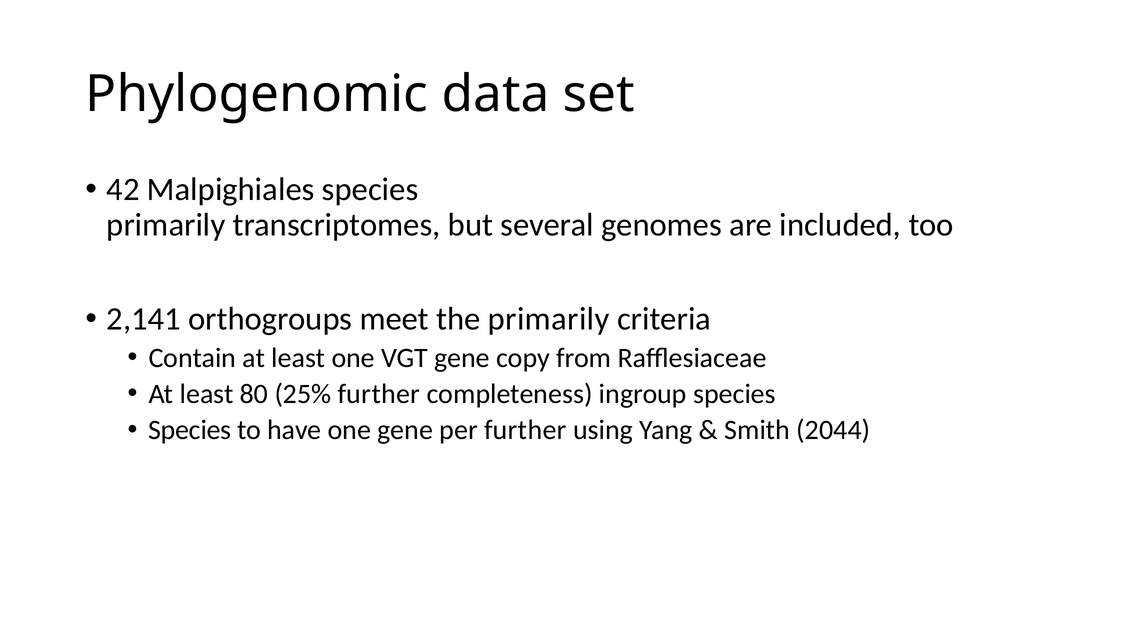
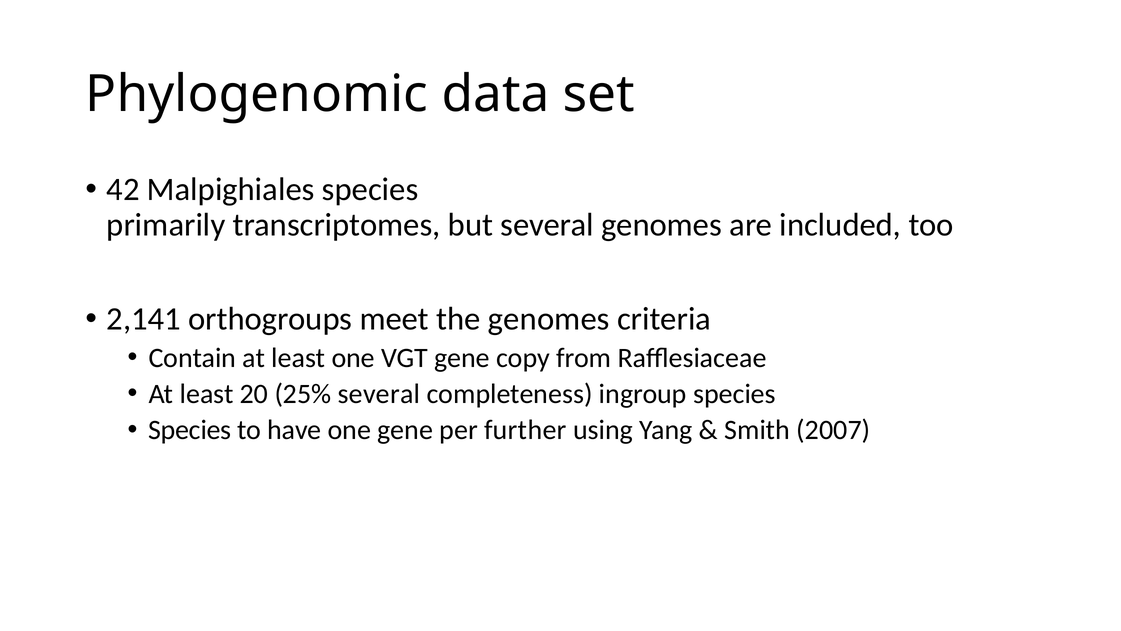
the primarily: primarily -> genomes
80: 80 -> 20
25% further: further -> several
2044: 2044 -> 2007
